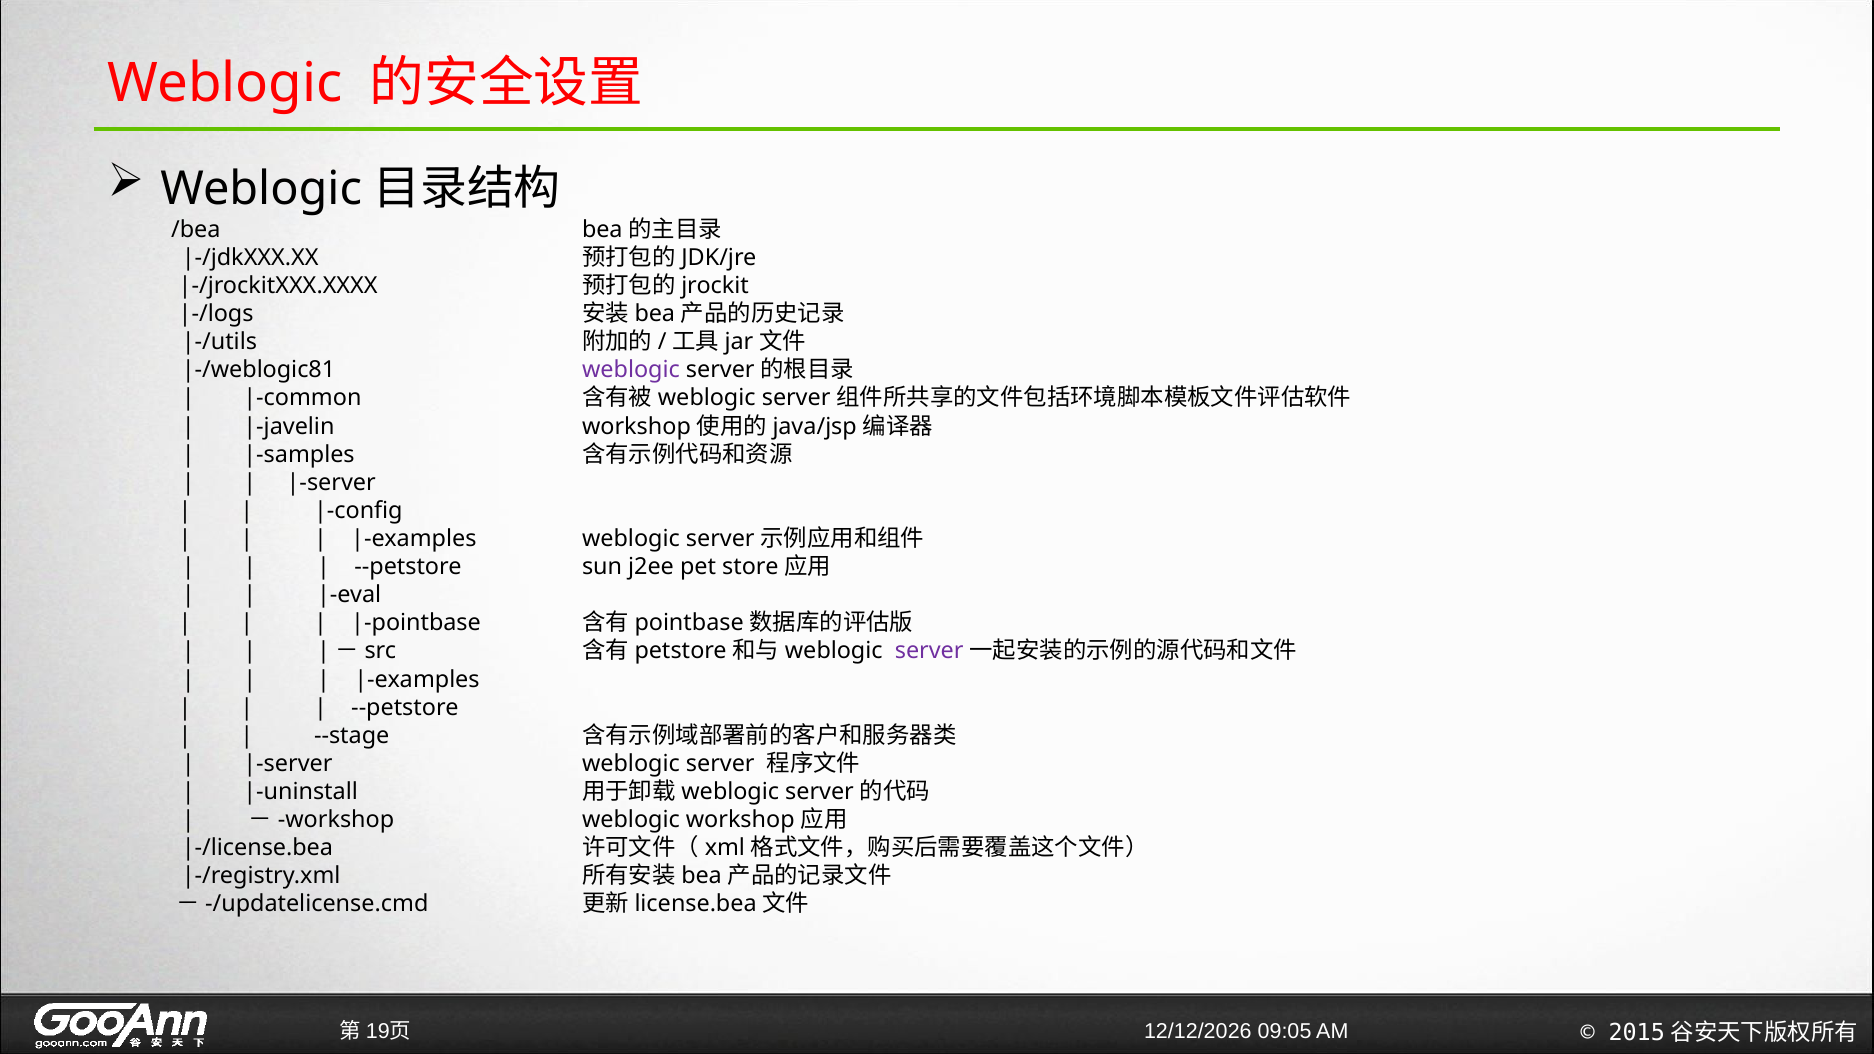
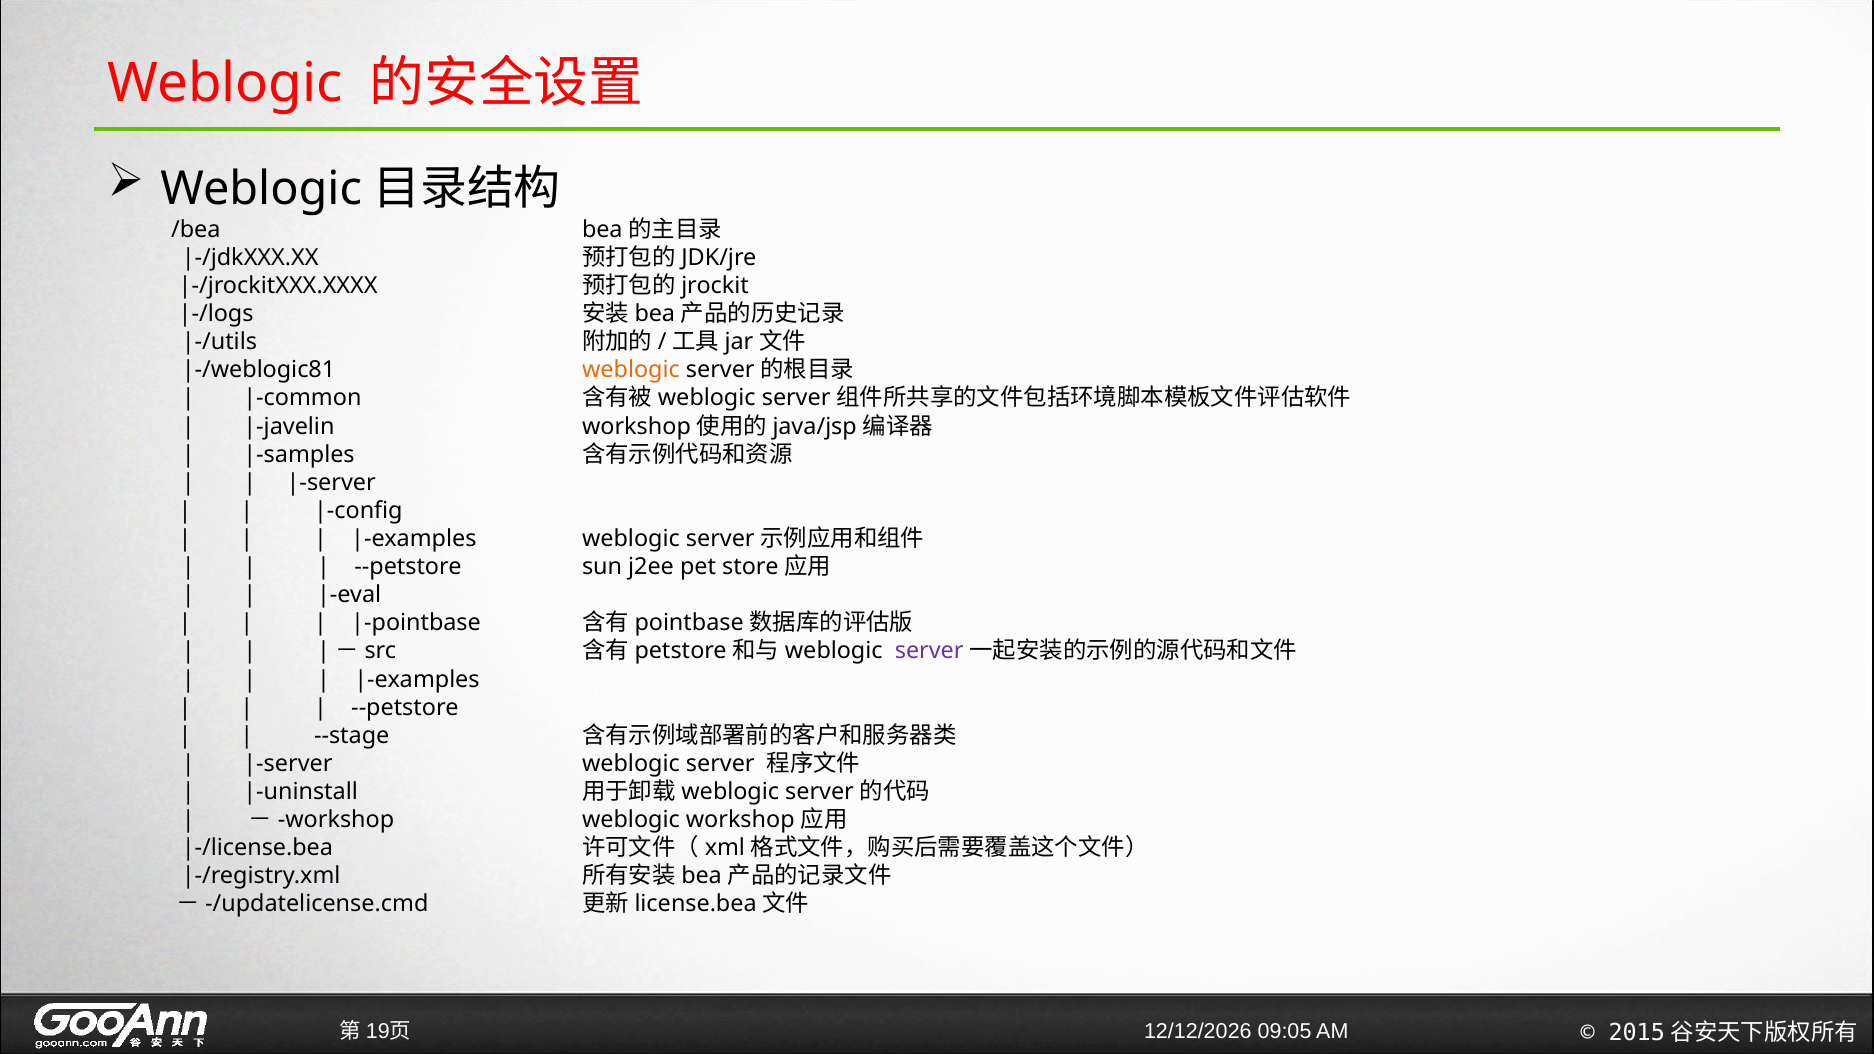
weblogic at (631, 370) colour: purple -> orange
